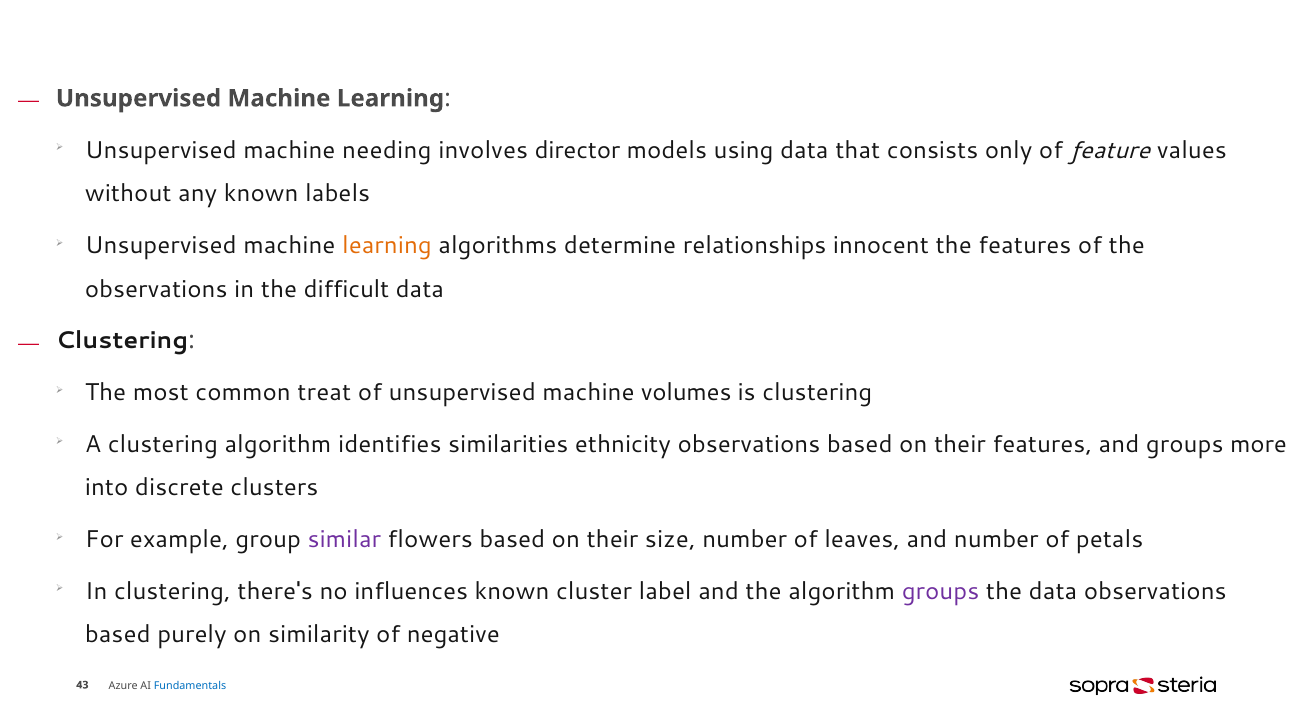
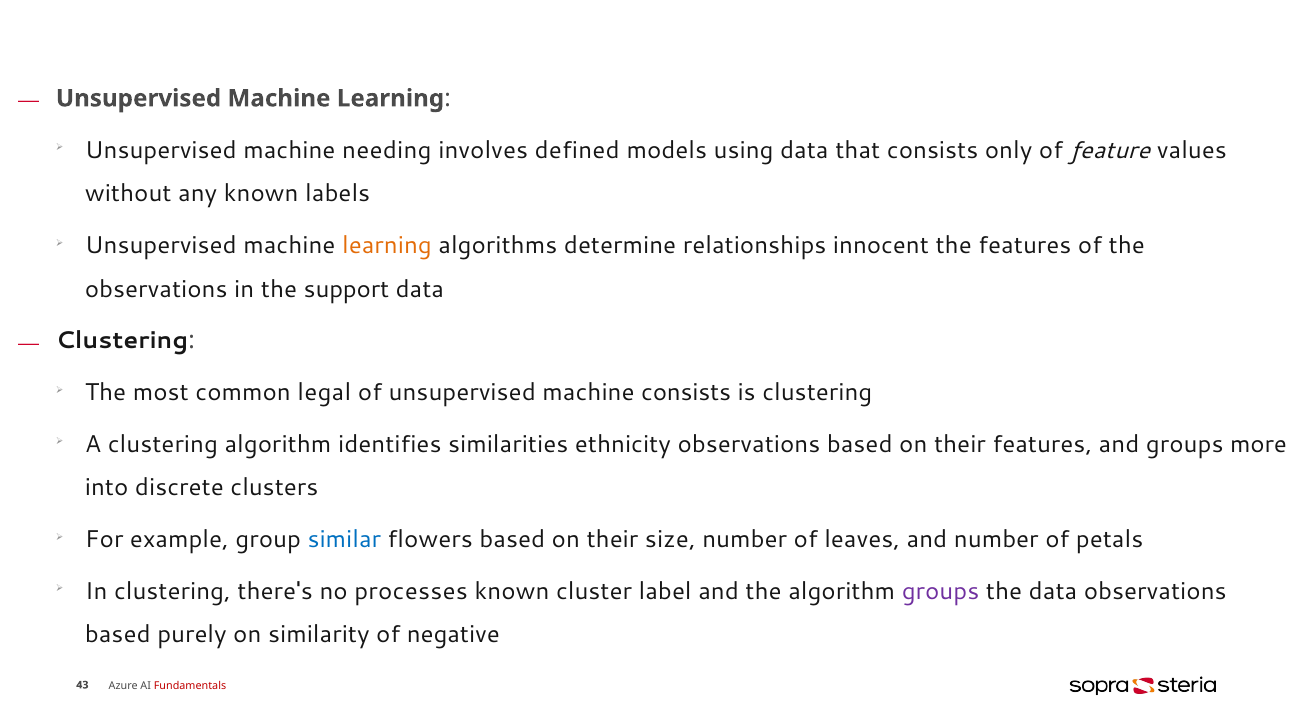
director: director -> defined
difficult: difficult -> support
treat: treat -> legal
machine volumes: volumes -> consists
similar colour: purple -> blue
influences: influences -> processes
Fundamentals colour: blue -> red
